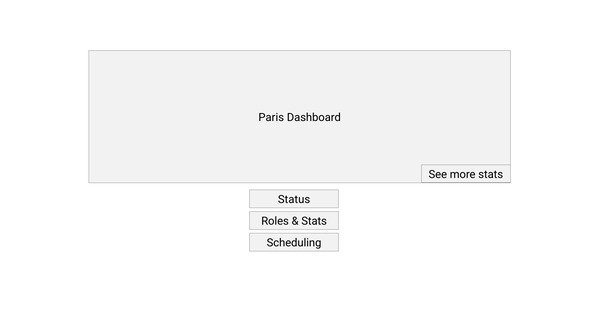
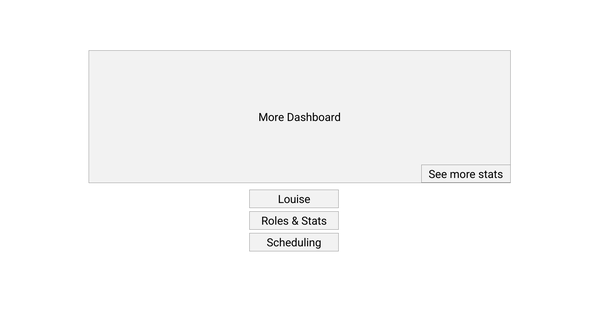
Paris at (271, 117): Paris -> More
Status: Status -> Louise
